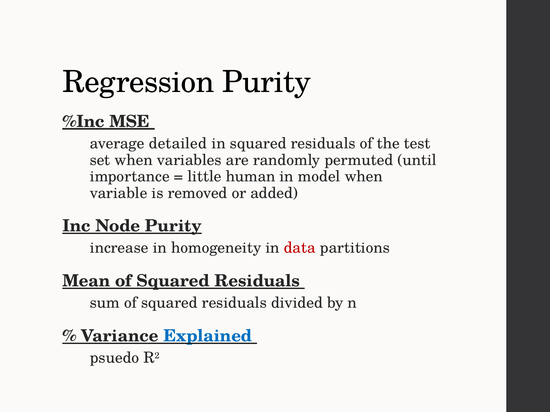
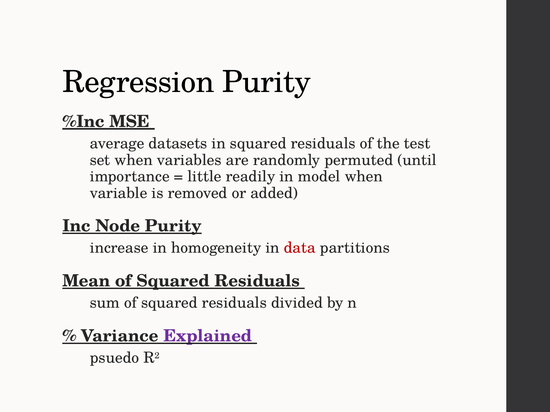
detailed: detailed -> datasets
human: human -> readily
Explained colour: blue -> purple
